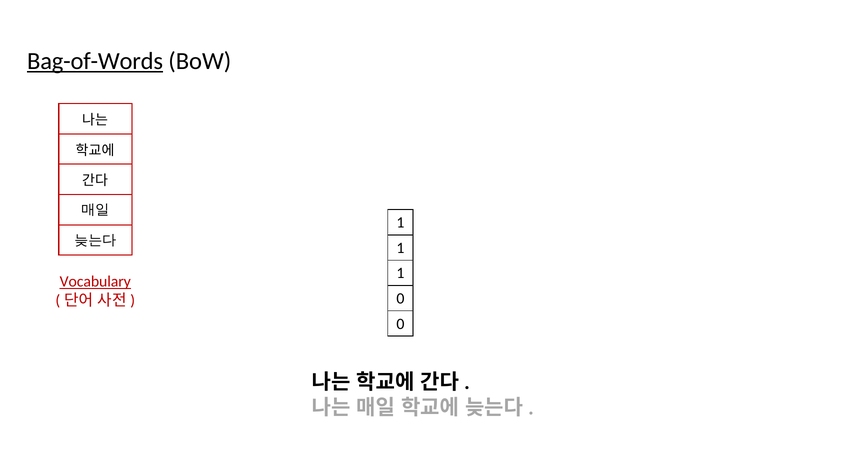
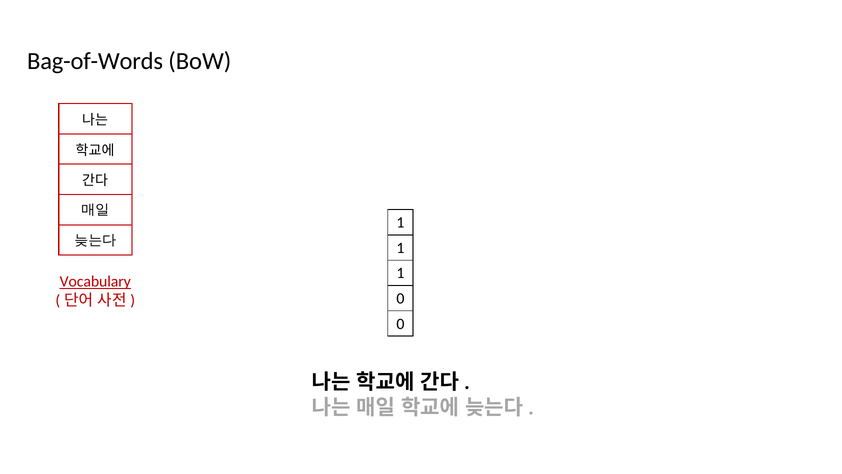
Bag-of-Words underline: present -> none
